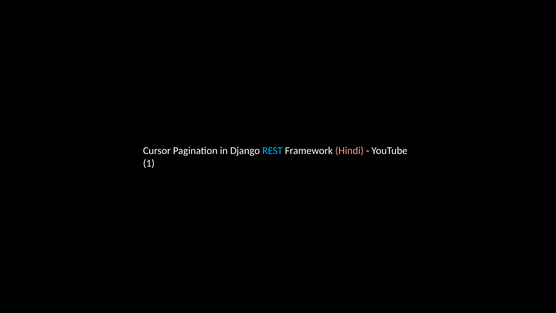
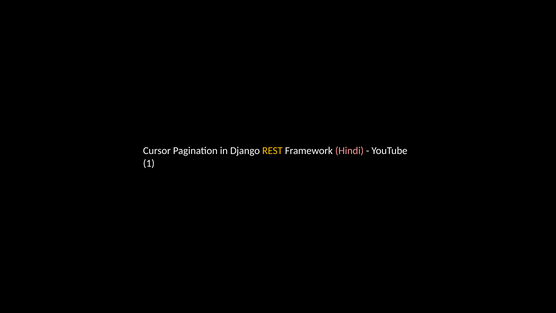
REST colour: light blue -> yellow
